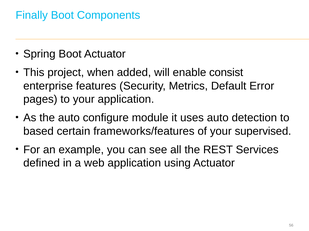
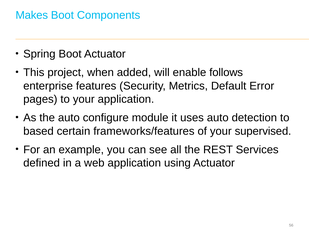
Finally: Finally -> Makes
consist: consist -> follows
